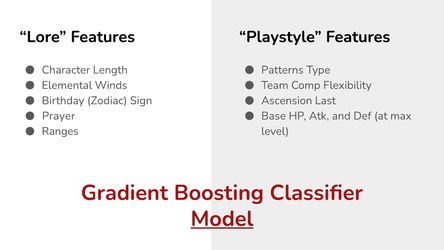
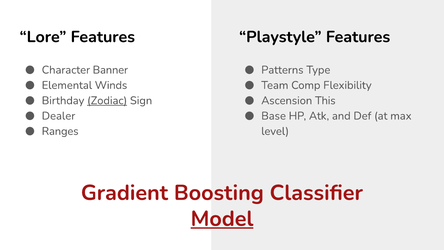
Length: Length -> Banner
Zodiac underline: none -> present
Last: Last -> This
Prayer: Prayer -> Dealer
